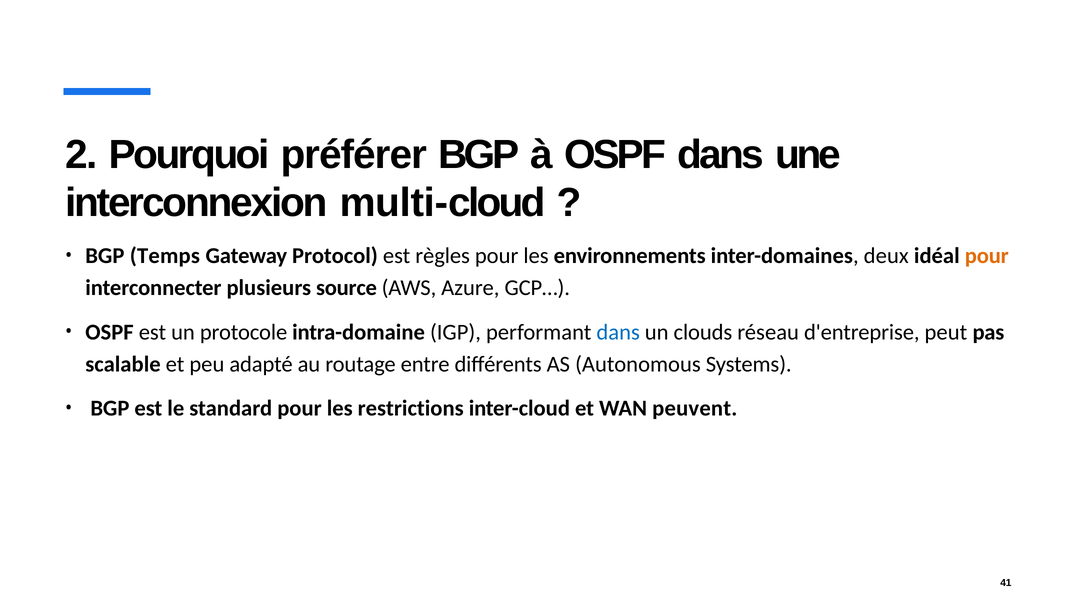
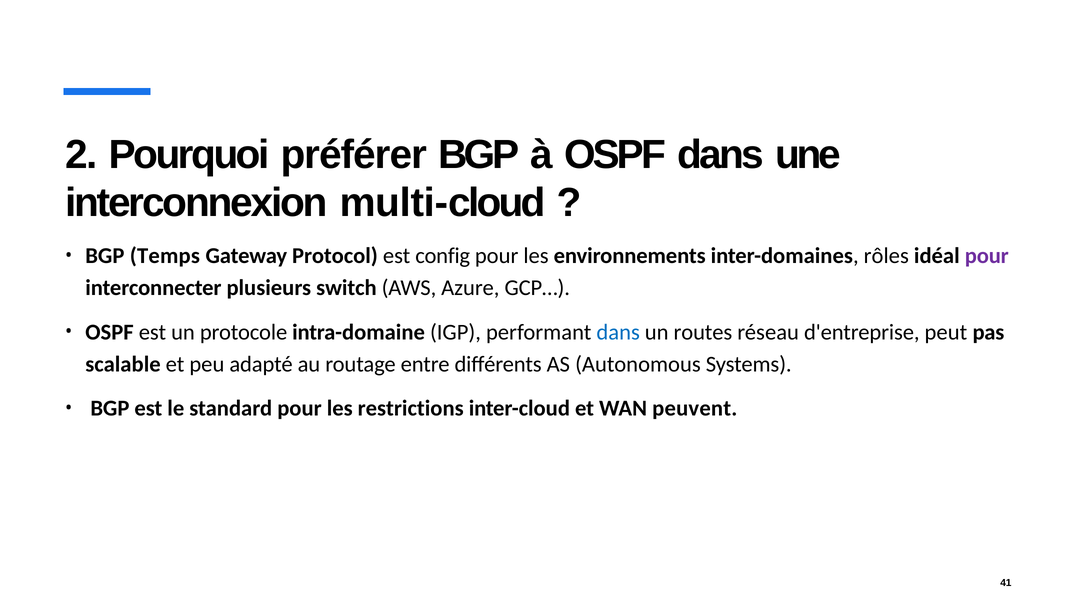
règles: règles -> config
deux: deux -> rôles
pour at (987, 256) colour: orange -> purple
source: source -> switch
clouds: clouds -> routes
